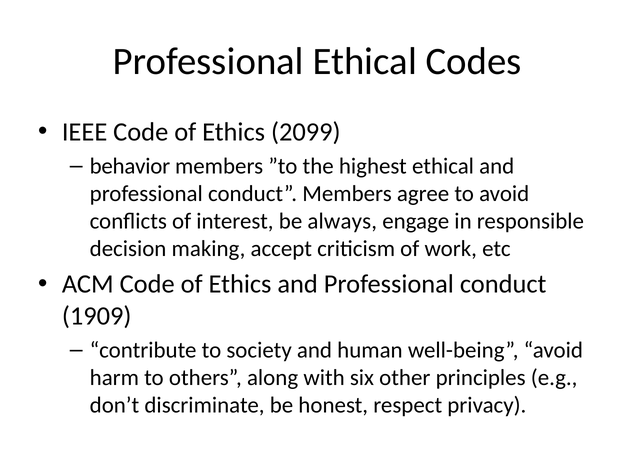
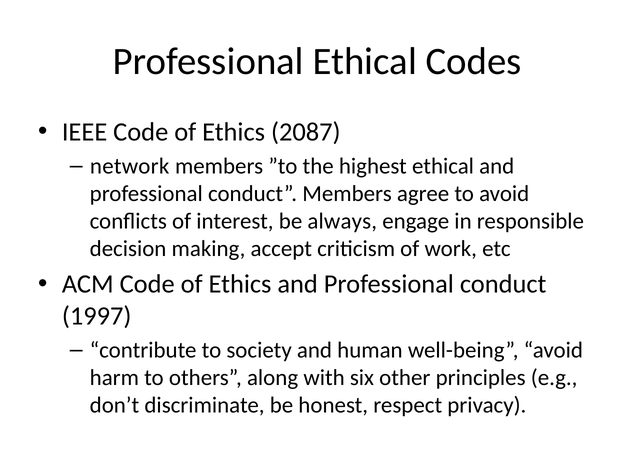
2099: 2099 -> 2087
behavior: behavior -> network
1909: 1909 -> 1997
